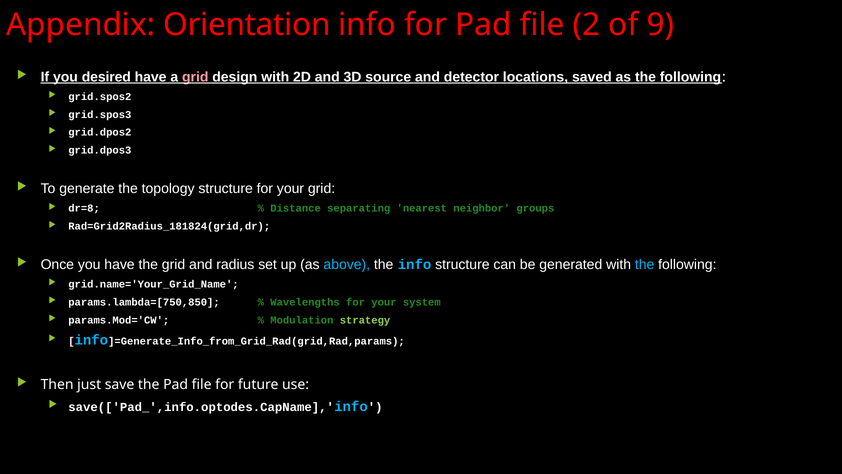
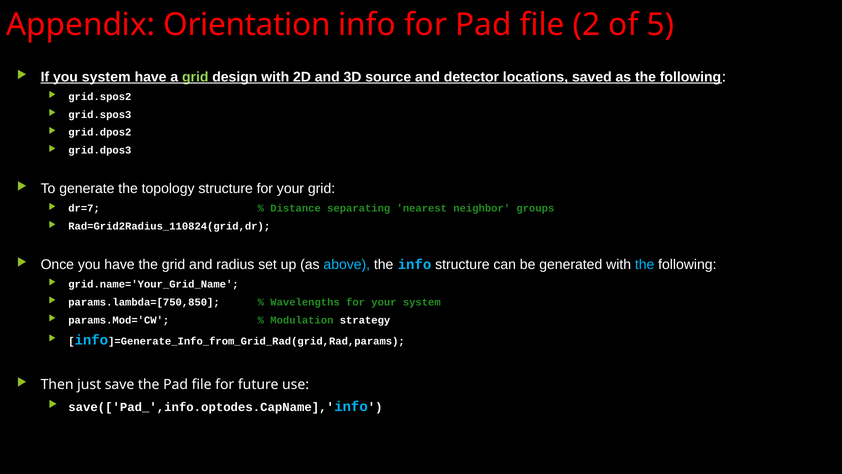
9: 9 -> 5
you desired: desired -> system
grid at (195, 77) colour: pink -> light green
dr=8: dr=8 -> dr=7
Rad=Grid2Radius_181824(grid,dr: Rad=Grid2Radius_181824(grid,dr -> Rad=Grid2Radius_110824(grid,dr
strategy colour: light green -> white
